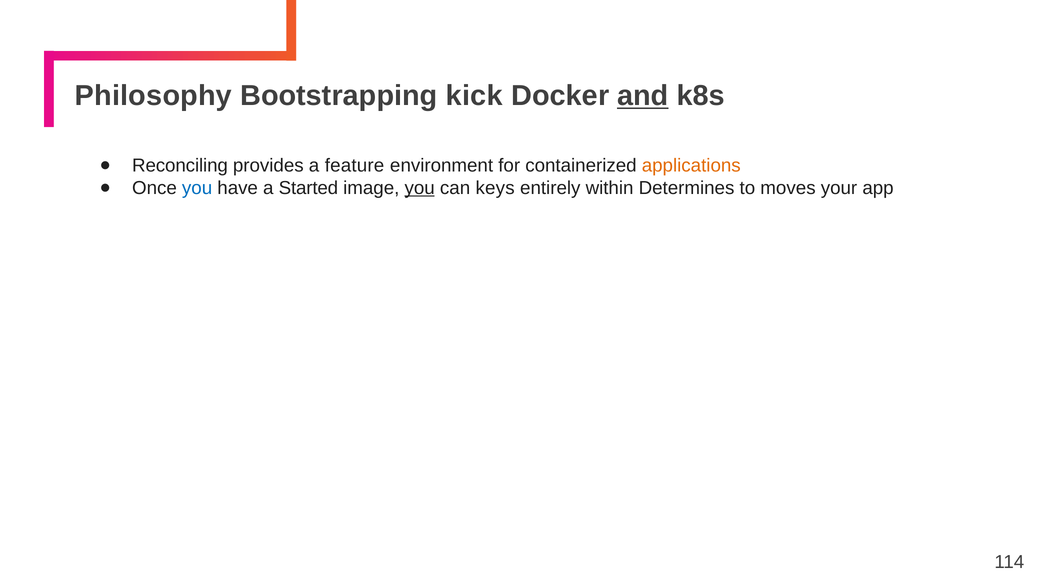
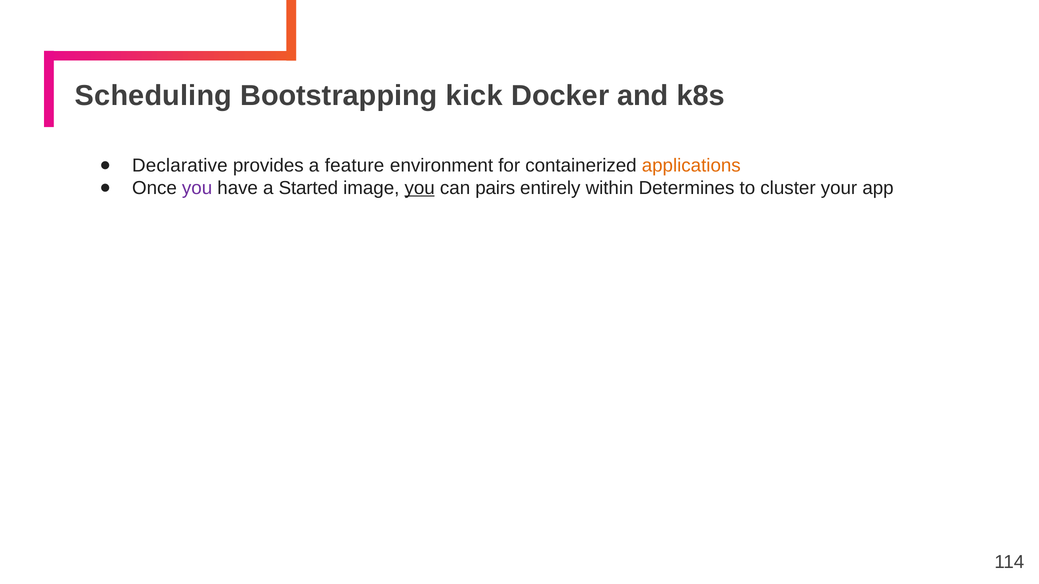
Philosophy: Philosophy -> Scheduling
and underline: present -> none
Reconciling: Reconciling -> Declarative
you at (197, 188) colour: blue -> purple
keys: keys -> pairs
moves: moves -> cluster
